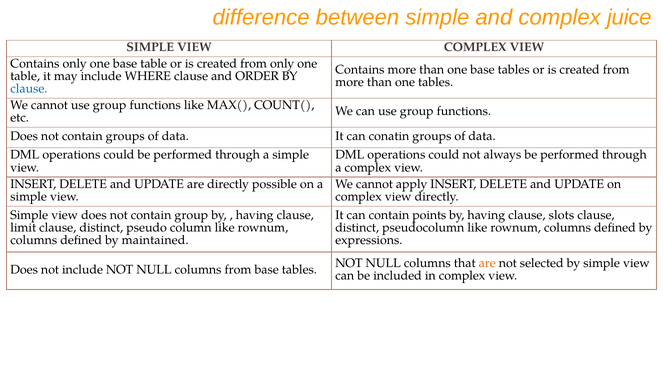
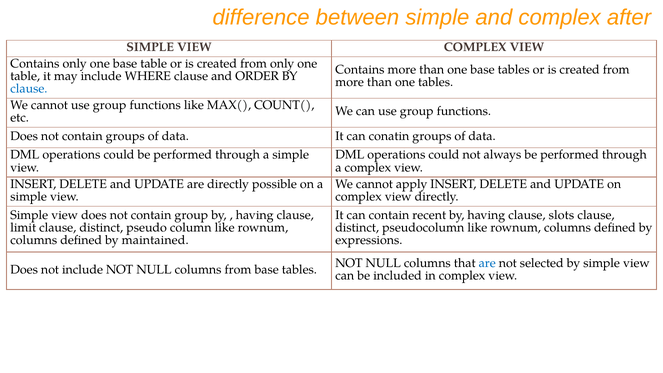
juice: juice -> after
points: points -> recent
are at (487, 263) colour: orange -> blue
